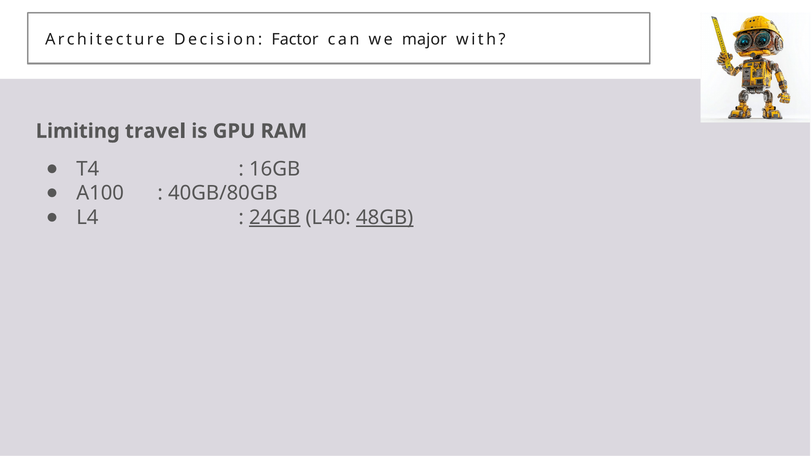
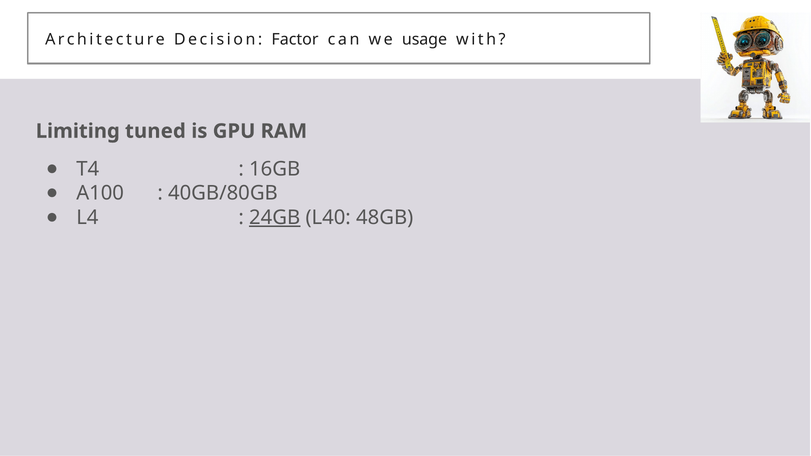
major: major -> usage
travel: travel -> tuned
48GB underline: present -> none
